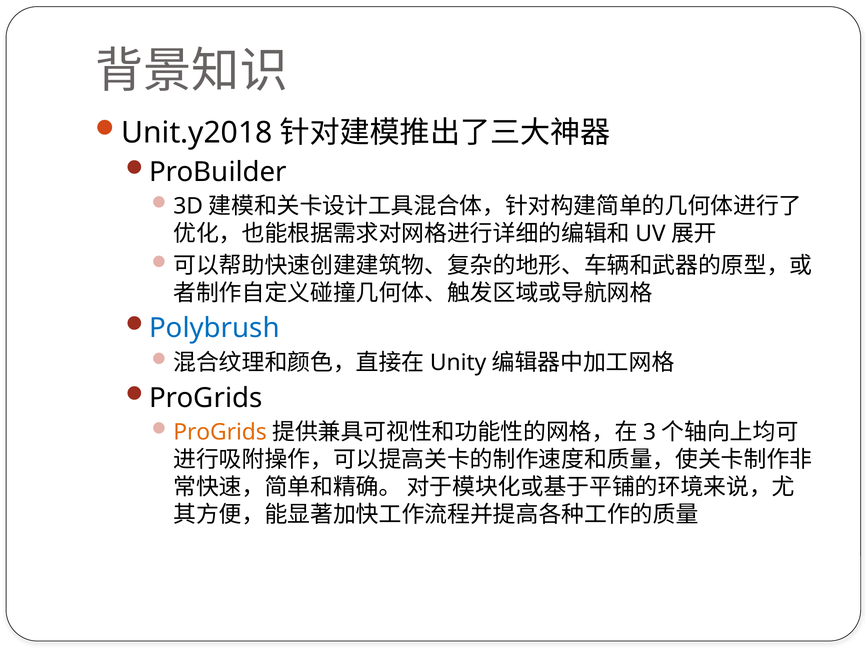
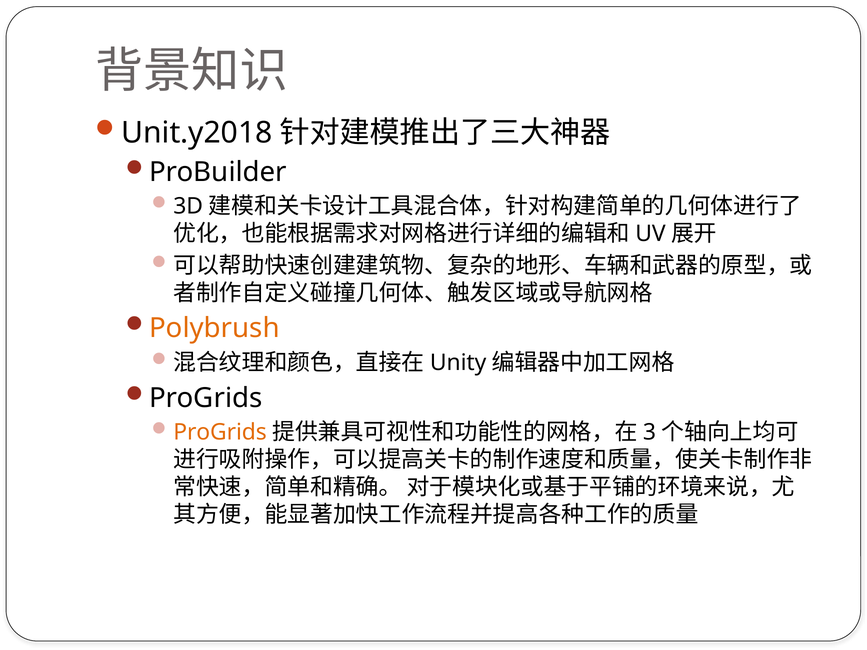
Polybrush colour: blue -> orange
